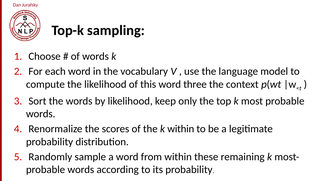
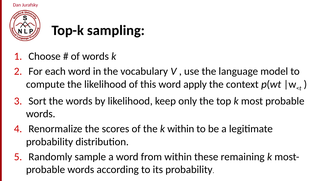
three: three -> apply
